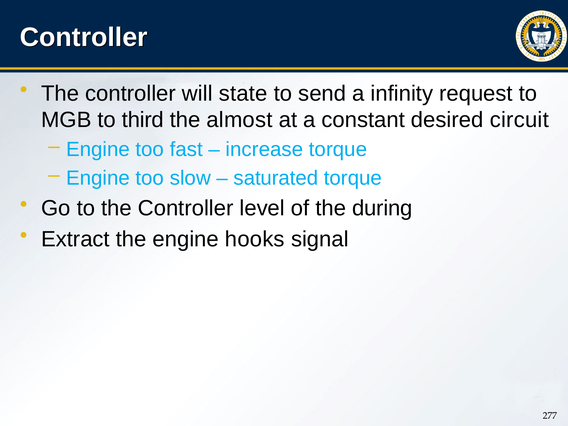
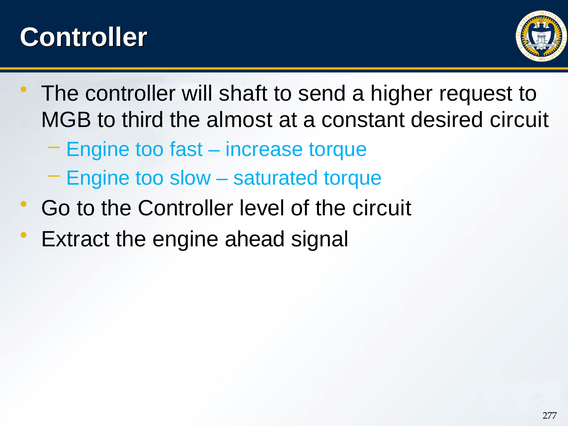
state: state -> shaft
infinity: infinity -> higher
the during: during -> circuit
hooks: hooks -> ahead
